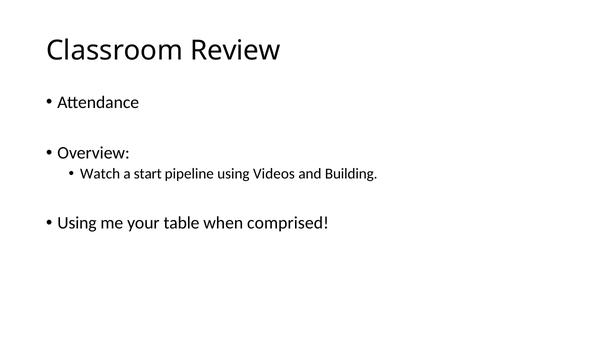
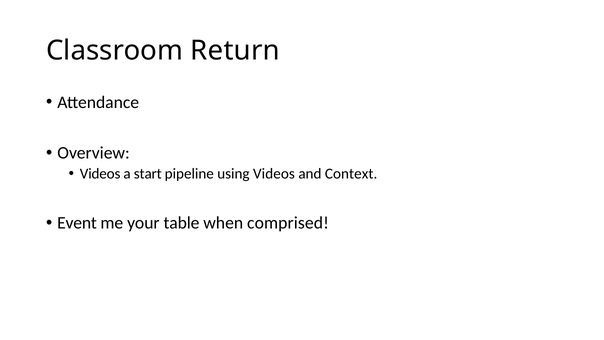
Review: Review -> Return
Watch at (100, 174): Watch -> Videos
Building: Building -> Context
Using at (77, 223): Using -> Event
